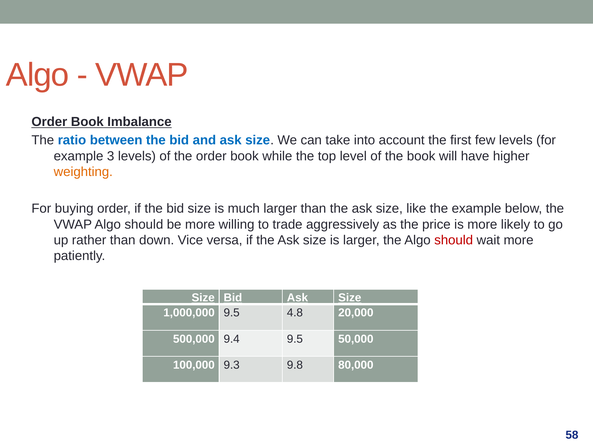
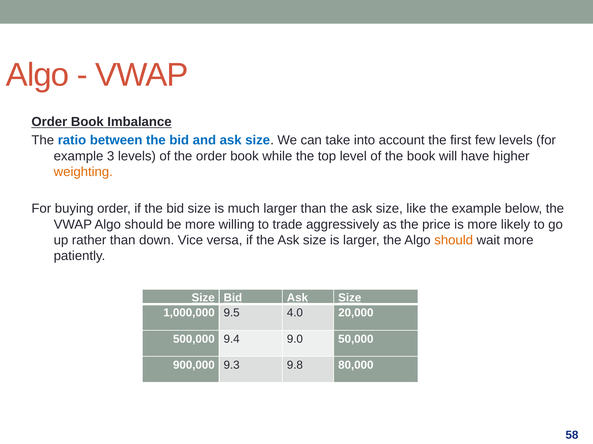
should at (454, 241) colour: red -> orange
4.8: 4.8 -> 4.0
9.4 9.5: 9.5 -> 9.0
100,000: 100,000 -> 900,000
